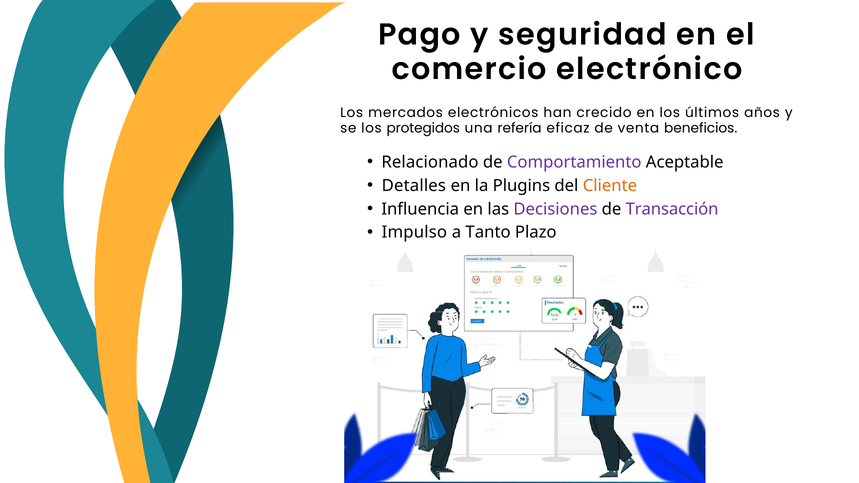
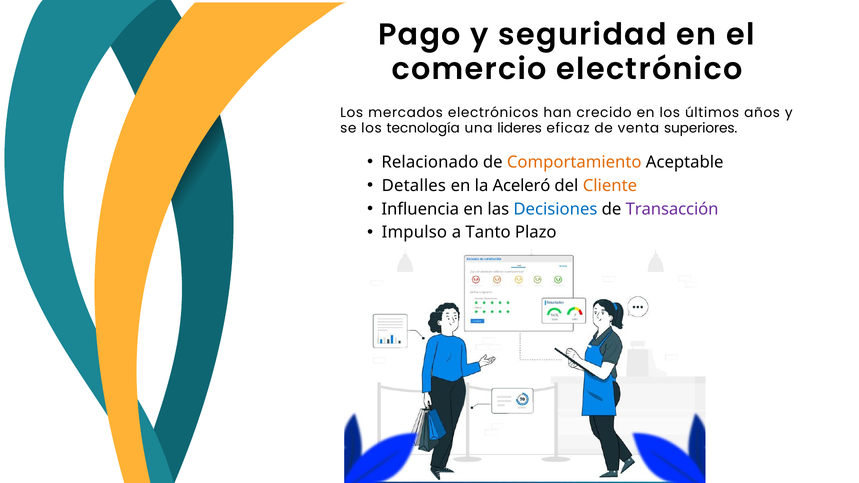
protegidos: protegidos -> tecnología
refería: refería -> lideres
beneficios: beneficios -> superiores
Comportamiento colour: purple -> orange
Plugins: Plugins -> Aceleró
Decisiones colour: purple -> blue
